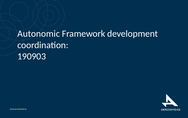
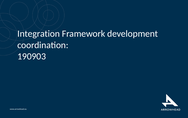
Autonomic: Autonomic -> Integration
